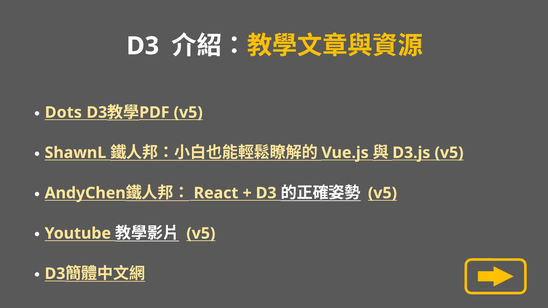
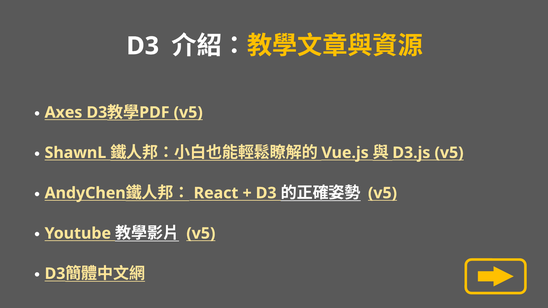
Dots: Dots -> Axes
